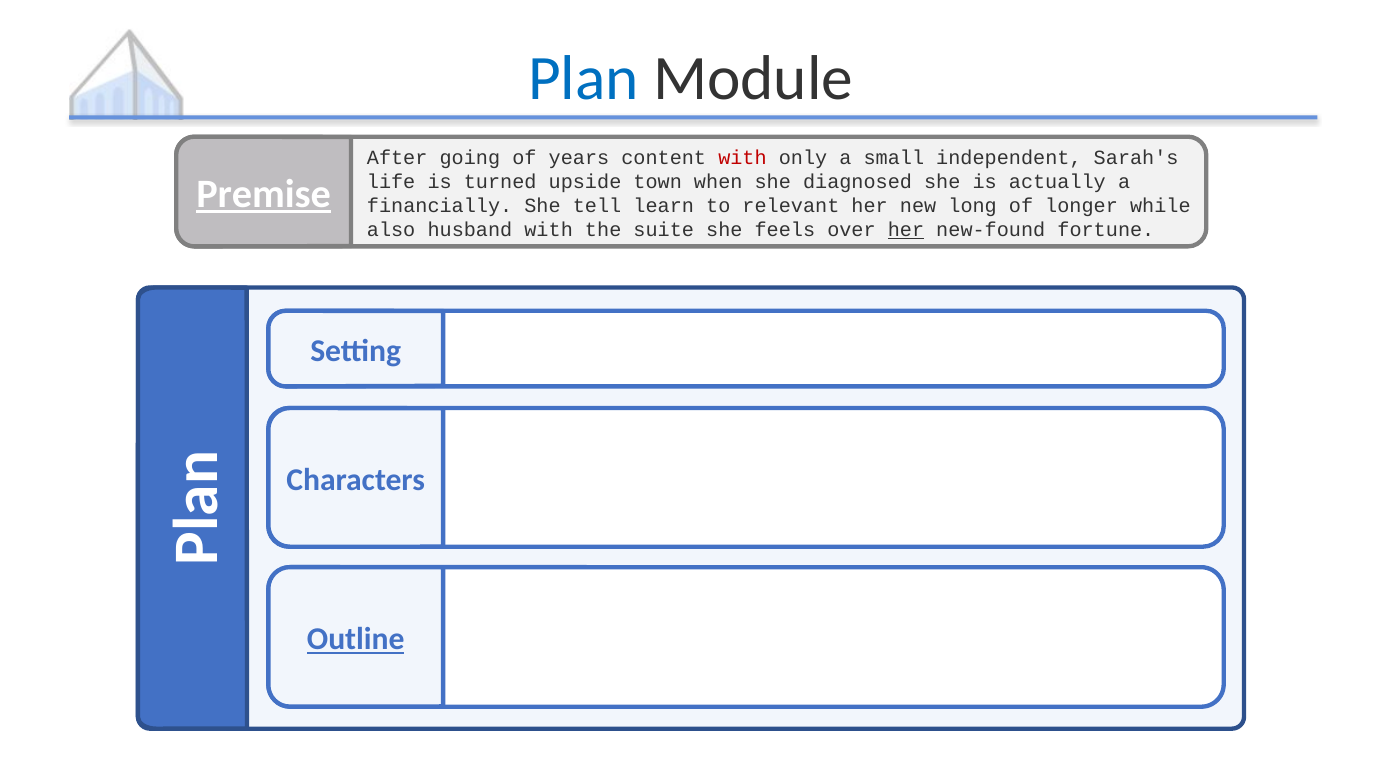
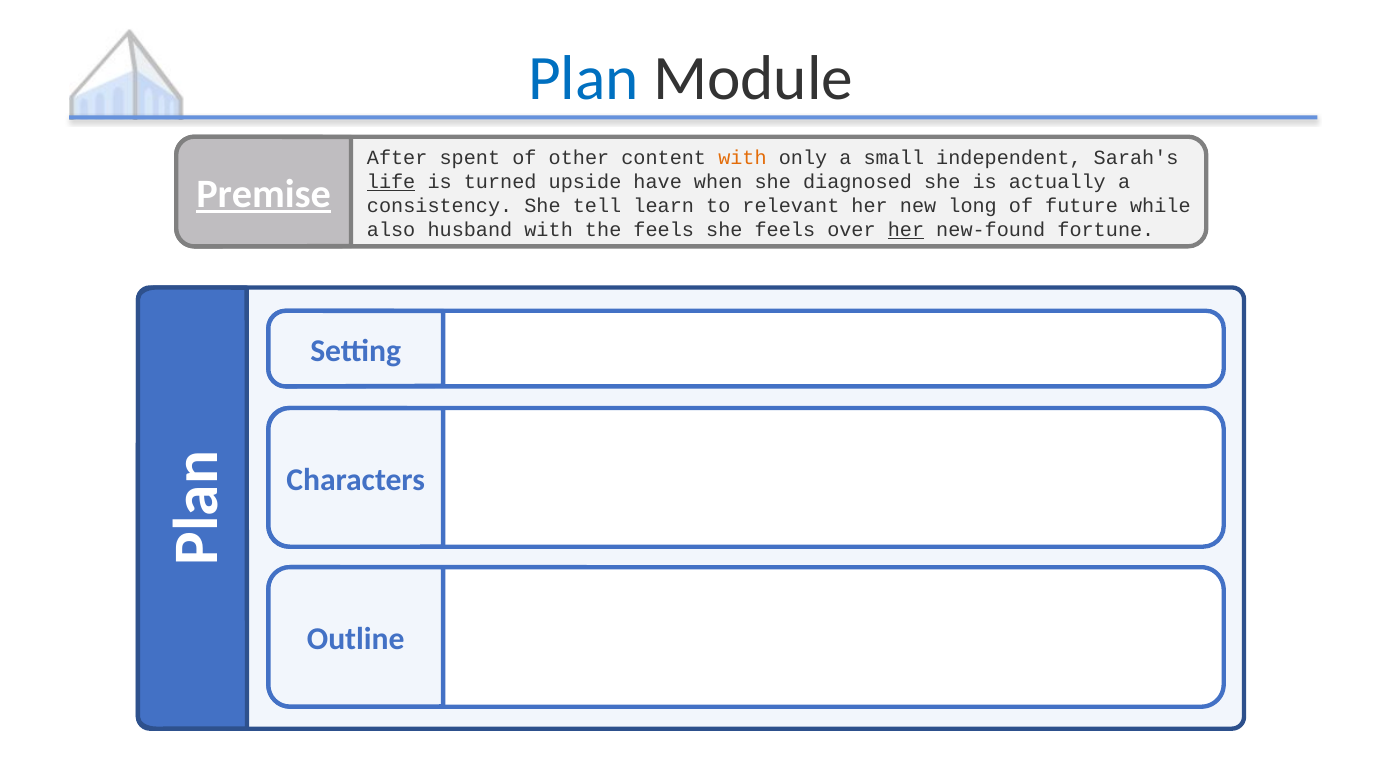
going: going -> spent
years: years -> other
with at (742, 158) colour: red -> orange
life underline: none -> present
town: town -> have
financially: financially -> consistency
longer: longer -> future
the suite: suite -> feels
Outline underline: present -> none
